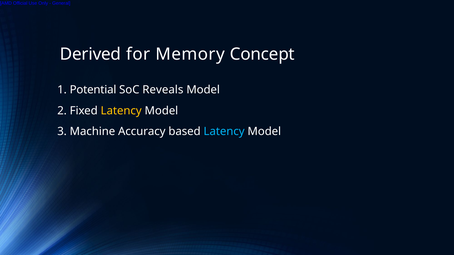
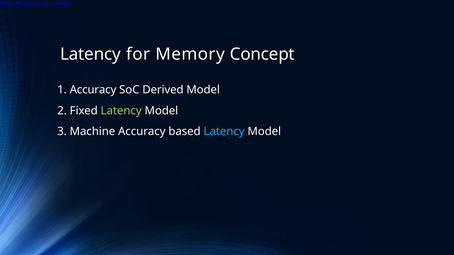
Derived at (90, 54): Derived -> Latency
1 Potential: Potential -> Accuracy
Reveals: Reveals -> Derived
Latency at (121, 111) colour: yellow -> light green
